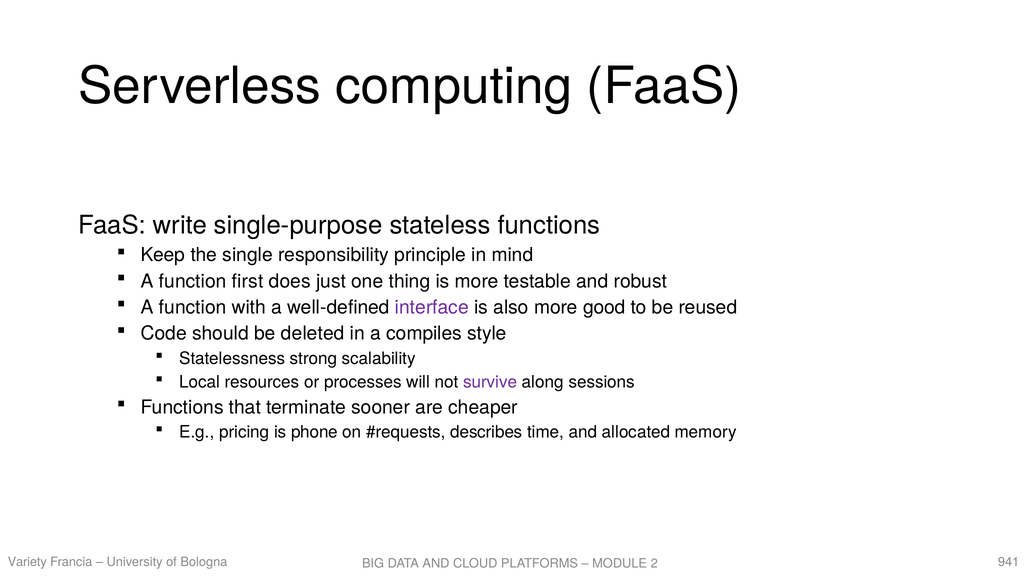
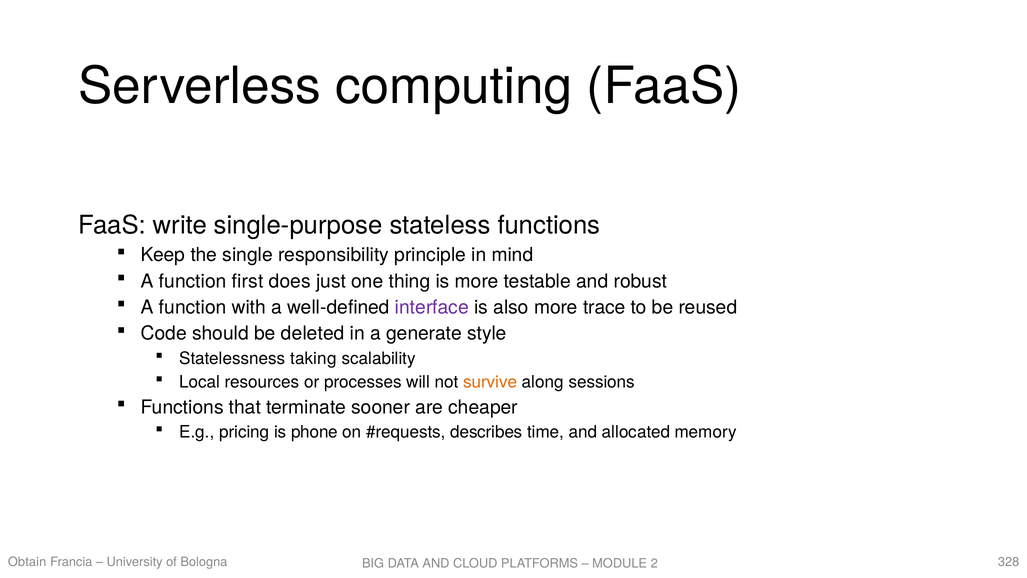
good: good -> trace
compiles: compiles -> generate
strong: strong -> taking
survive colour: purple -> orange
Variety: Variety -> Obtain
941: 941 -> 328
